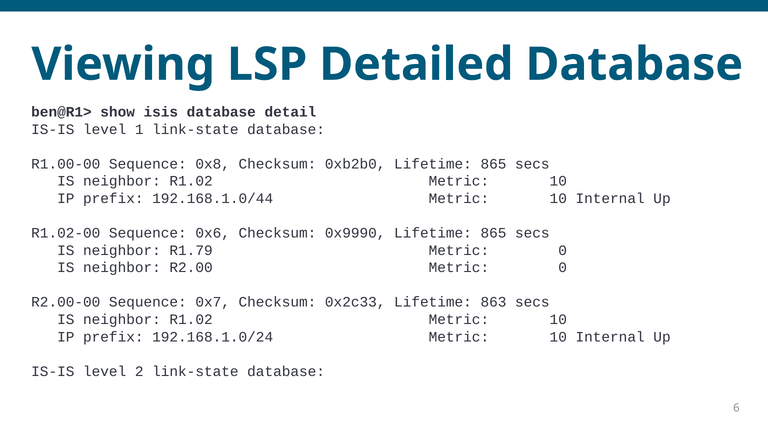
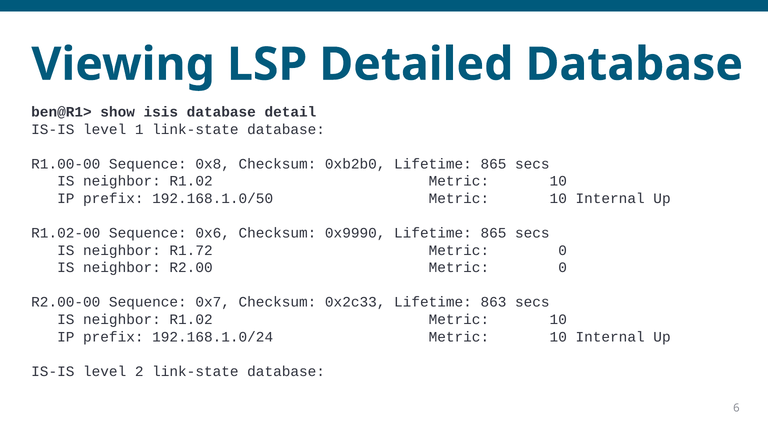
192.168.1.0/44: 192.168.1.0/44 -> 192.168.1.0/50
R1.79: R1.79 -> R1.72
